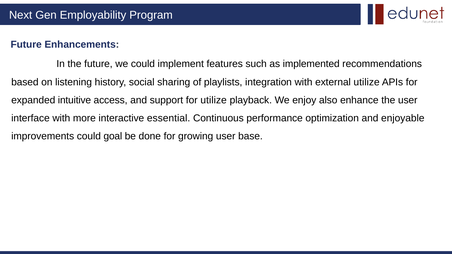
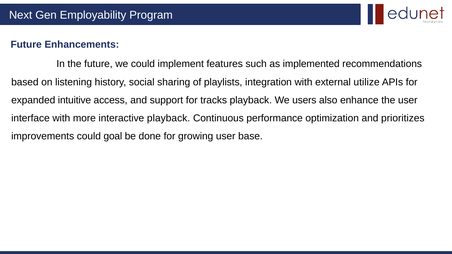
for utilize: utilize -> tracks
enjoy: enjoy -> users
interactive essential: essential -> playback
enjoyable: enjoyable -> prioritizes
